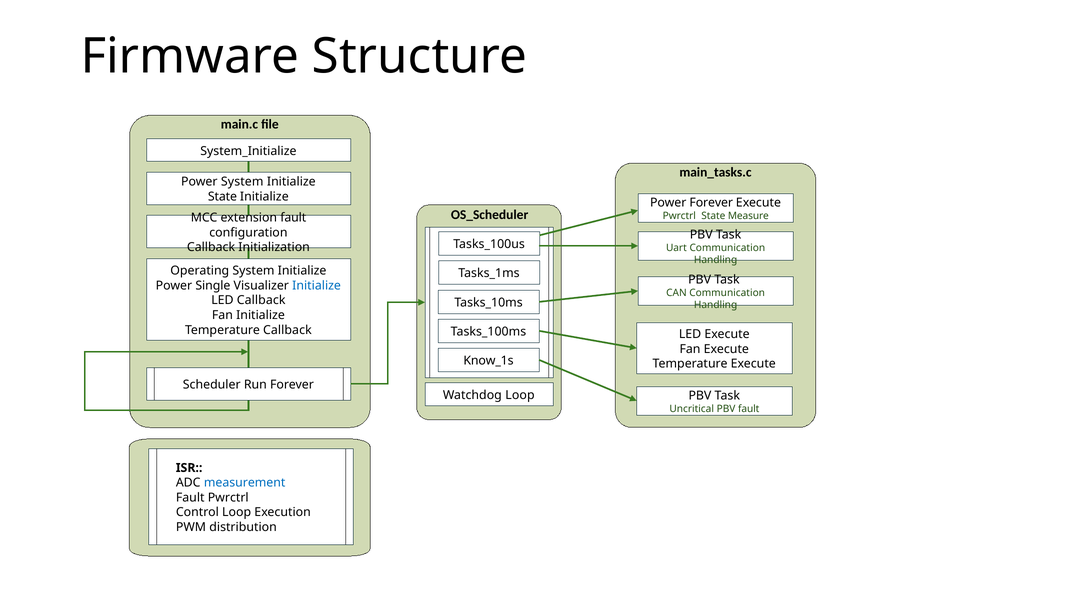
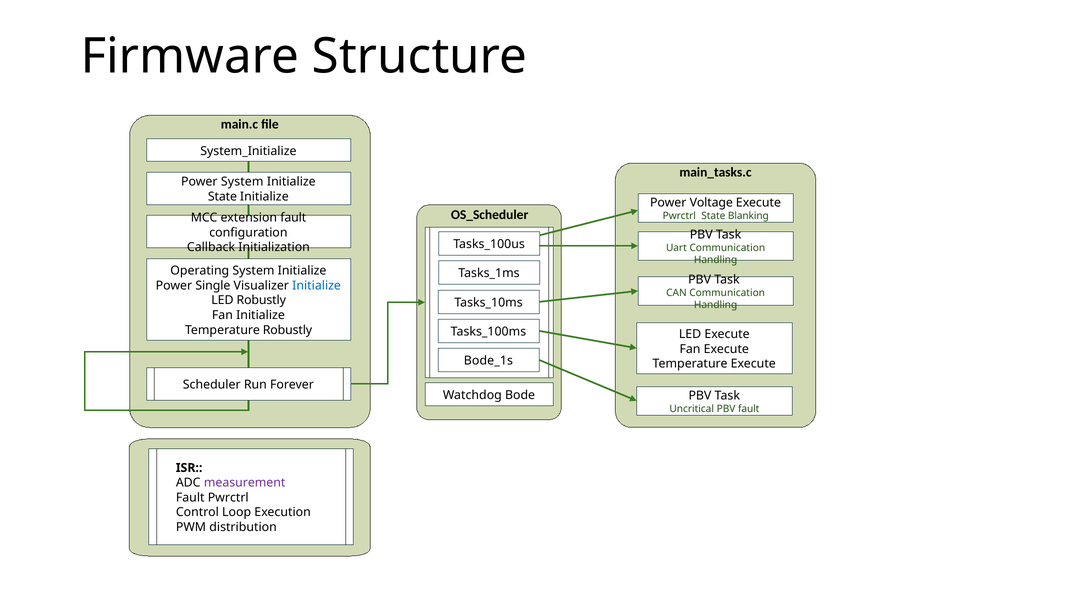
Power Forever: Forever -> Voltage
Measure: Measure -> Blanking
LED Callback: Callback -> Robustly
Temperature Callback: Callback -> Robustly
Know_1s: Know_1s -> Bode_1s
Watchdog Loop: Loop -> Bode
measurement colour: blue -> purple
